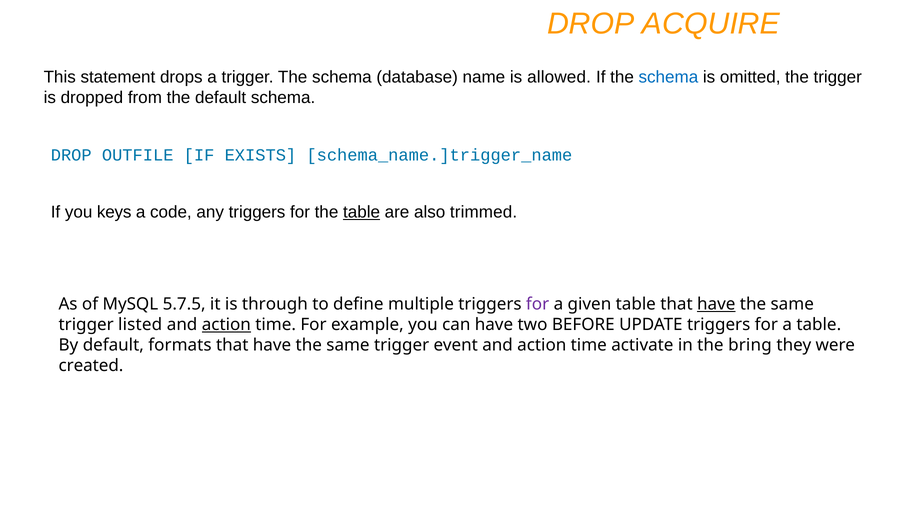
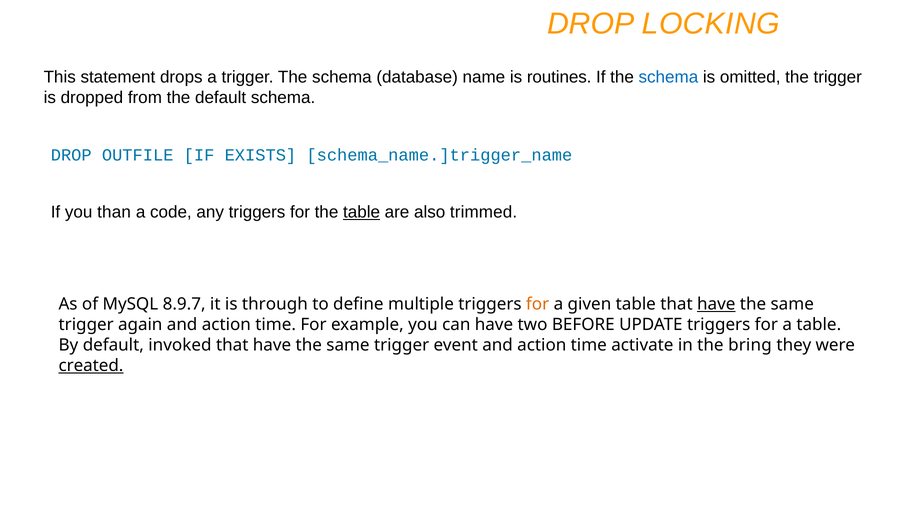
ACQUIRE: ACQUIRE -> LOCKING
allowed: allowed -> routines
keys: keys -> than
5.7.5: 5.7.5 -> 8.9.7
for at (538, 304) colour: purple -> orange
listed: listed -> again
action at (226, 325) underline: present -> none
formats: formats -> invoked
created underline: none -> present
